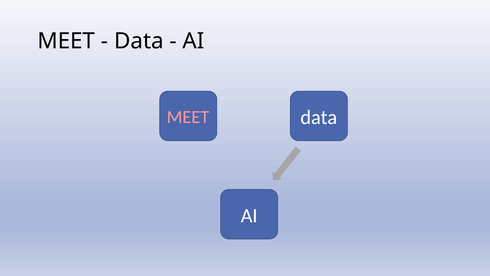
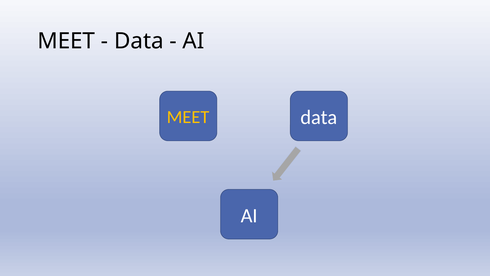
MEET at (188, 117) colour: pink -> yellow
